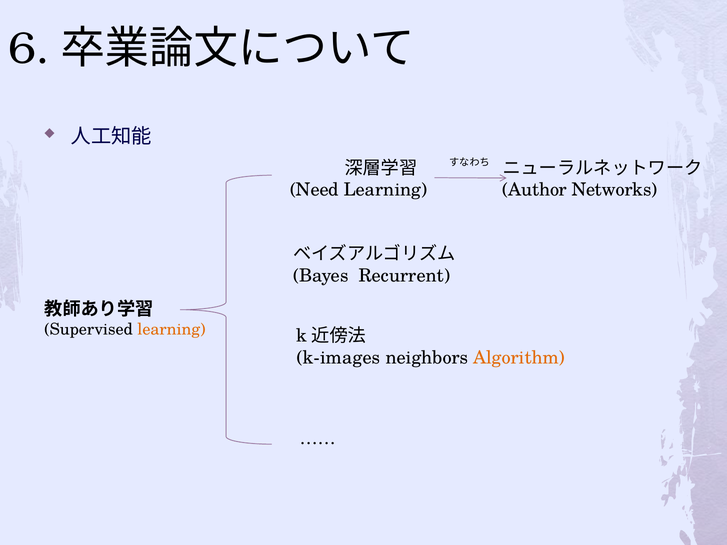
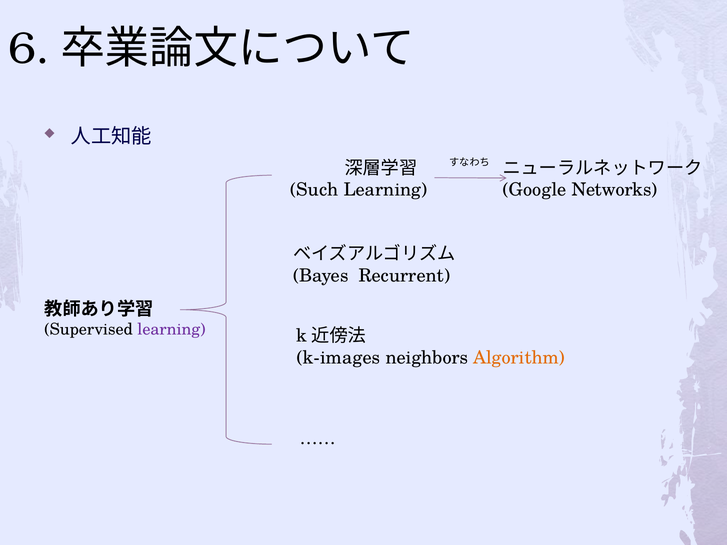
Need: Need -> Such
Author: Author -> Google
learning at (171, 330) colour: orange -> purple
